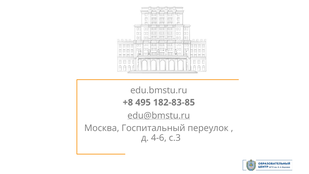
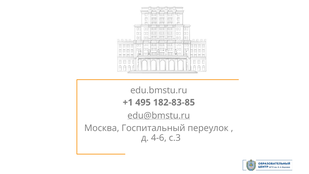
+8: +8 -> +1
